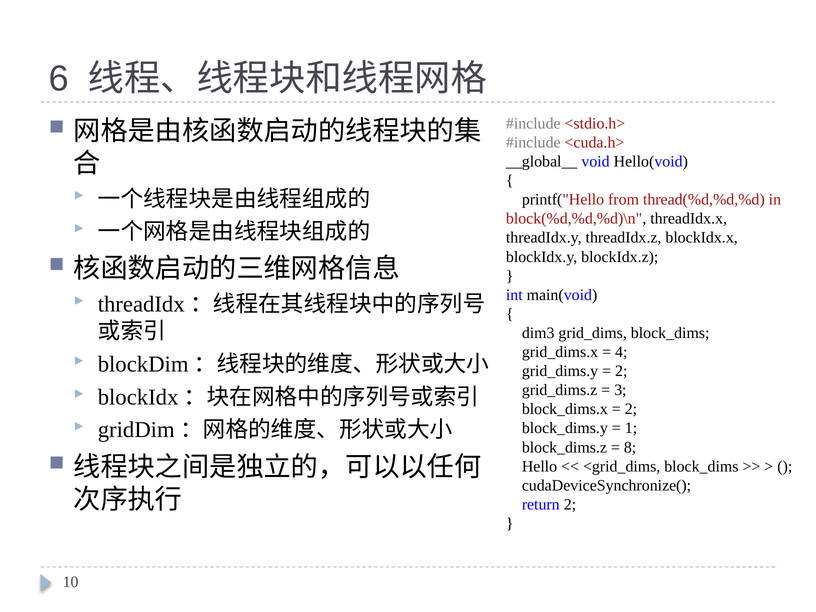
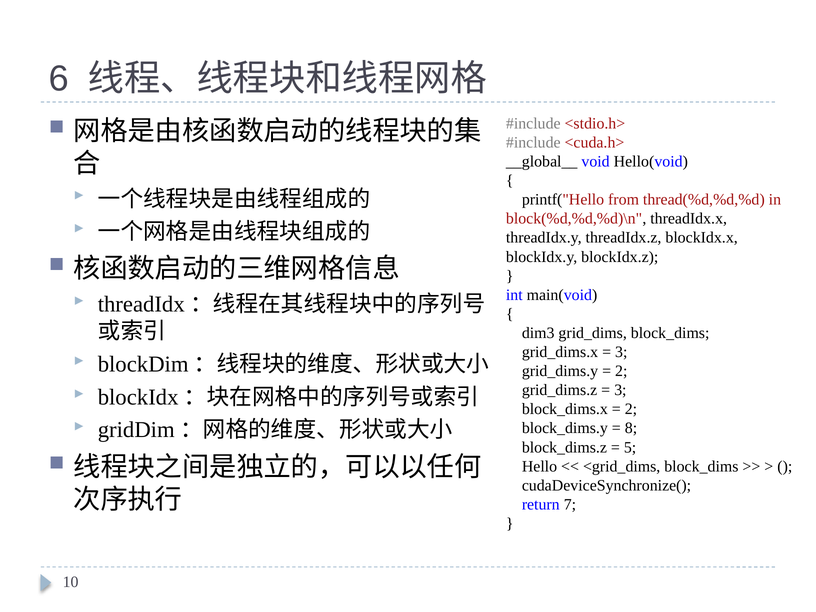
4 at (621, 352): 4 -> 3
1: 1 -> 8
8: 8 -> 5
return 2: 2 -> 7
